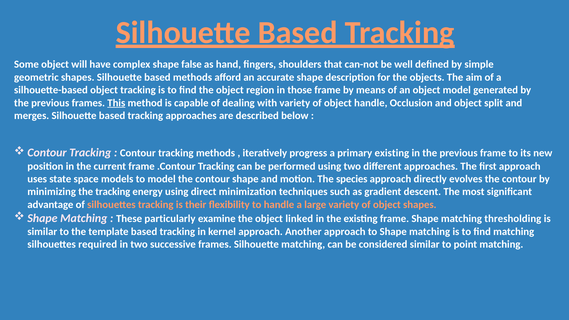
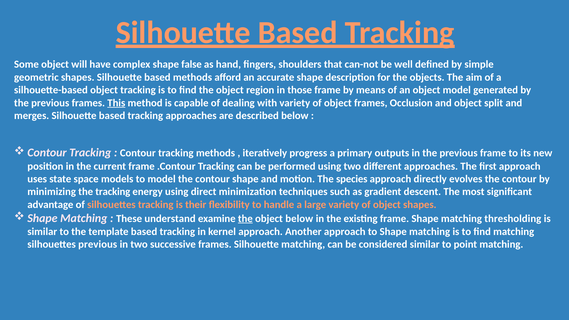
object handle: handle -> frames
primary existing: existing -> outputs
particularly: particularly -> understand
the at (245, 219) underline: none -> present
object linked: linked -> below
silhouettes required: required -> previous
